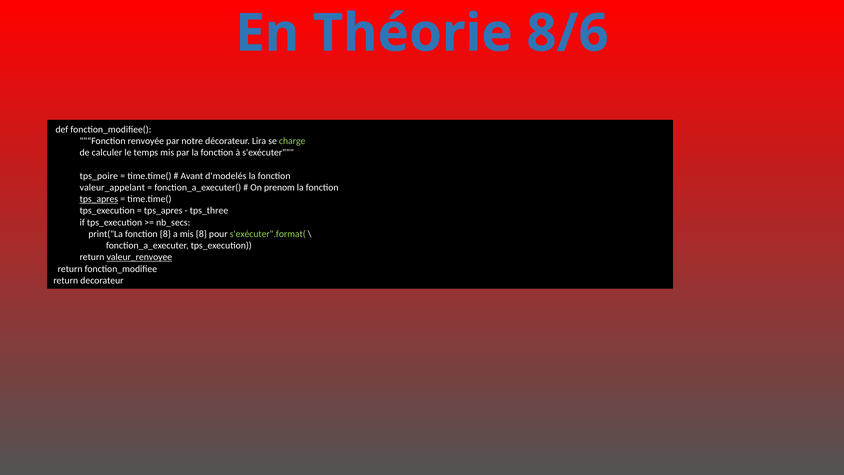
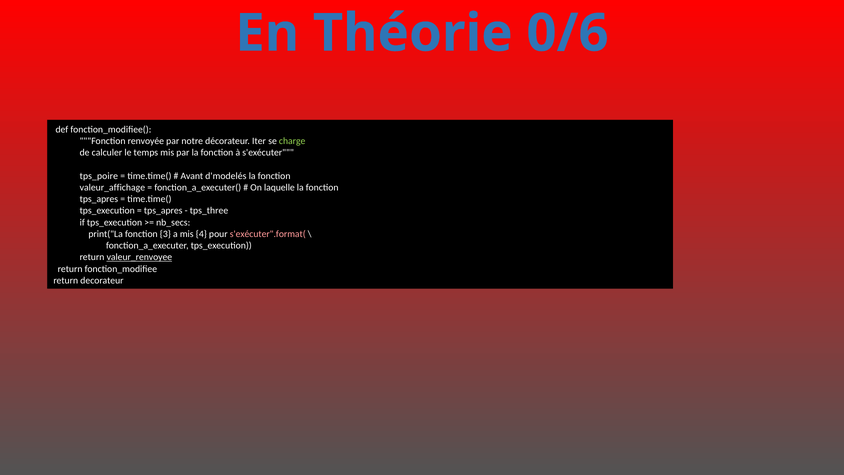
8/6: 8/6 -> 0/6
Lira: Lira -> Iter
valeur_appelant: valeur_appelant -> valeur_affichage
prenom: prenom -> laquelle
tps_apres at (99, 199) underline: present -> none
fonction 8: 8 -> 3
mis 8: 8 -> 4
s'exécuter".format( colour: light green -> pink
